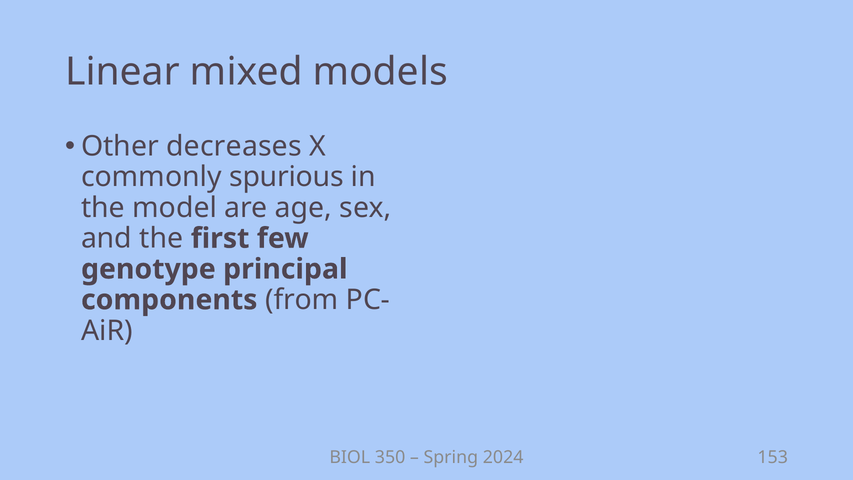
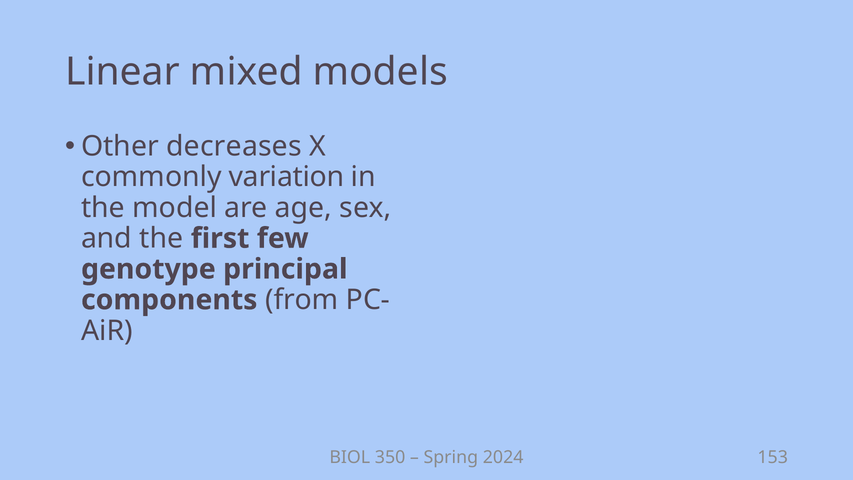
spurious: spurious -> variation
